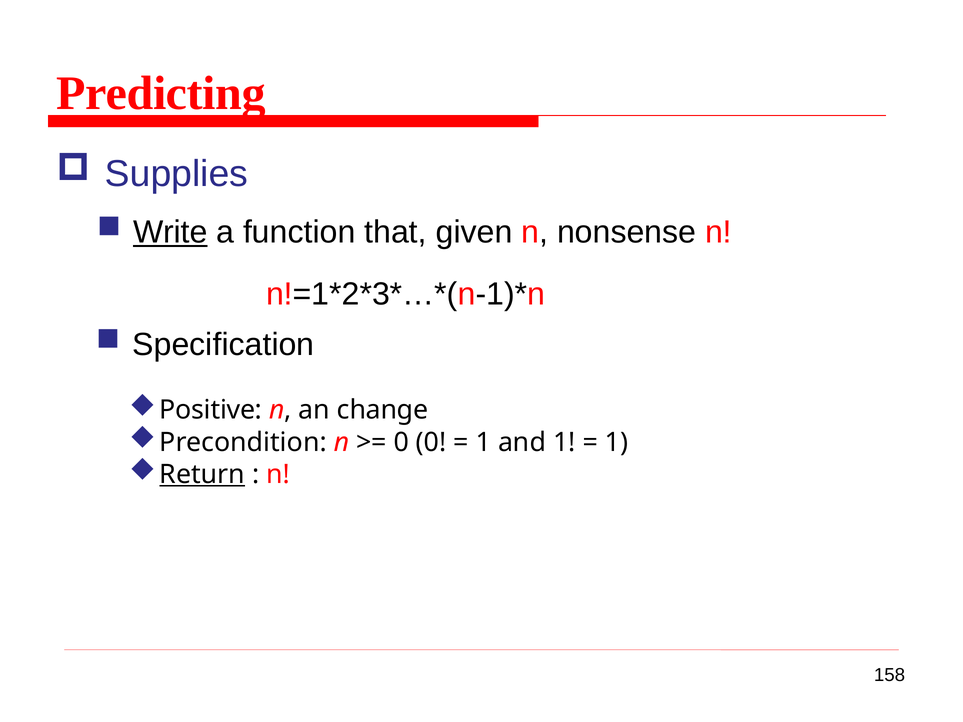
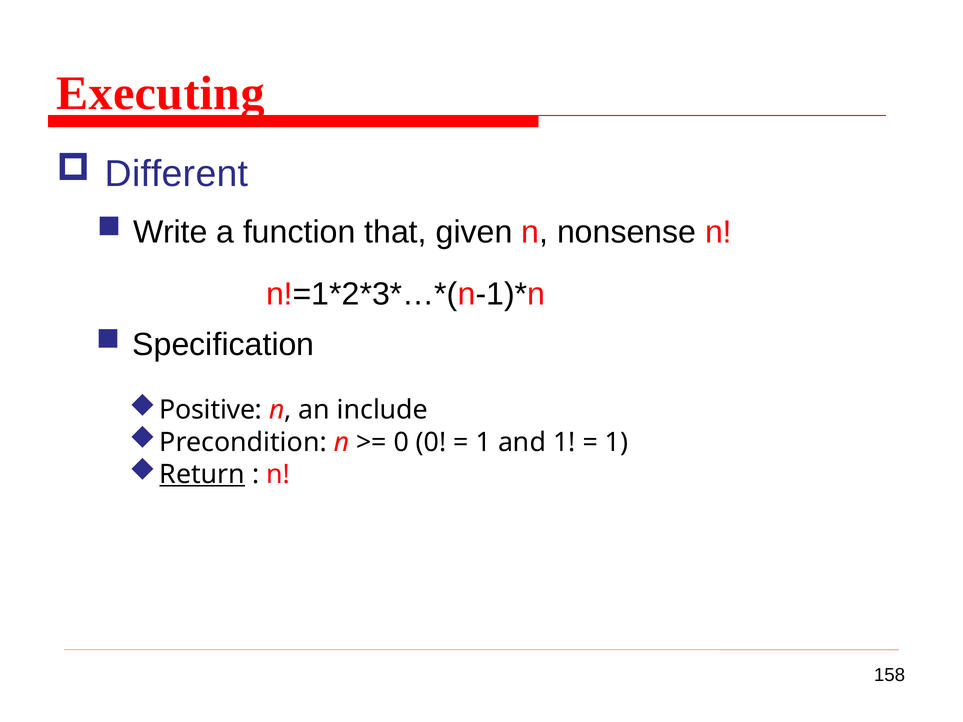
Predicting: Predicting -> Executing
Supplies: Supplies -> Different
Write underline: present -> none
change: change -> include
